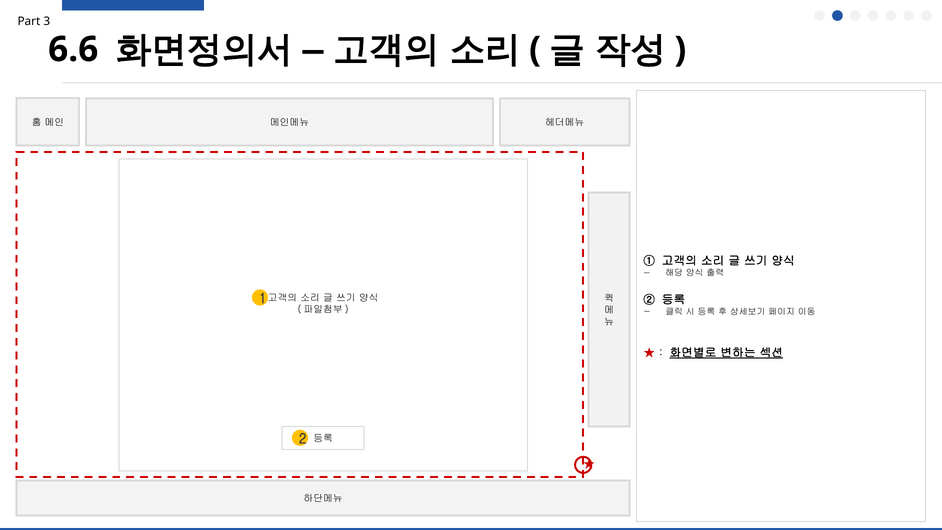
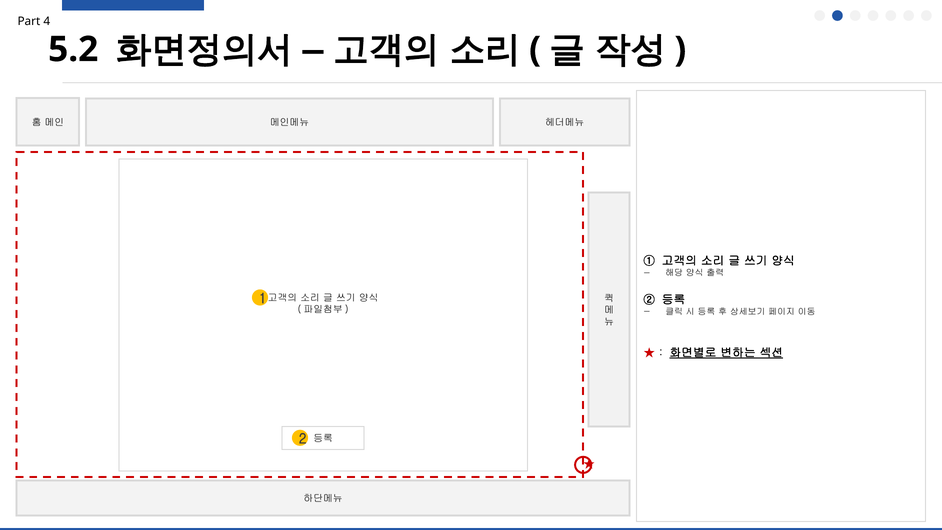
3: 3 -> 4
6.6: 6.6 -> 5.2
